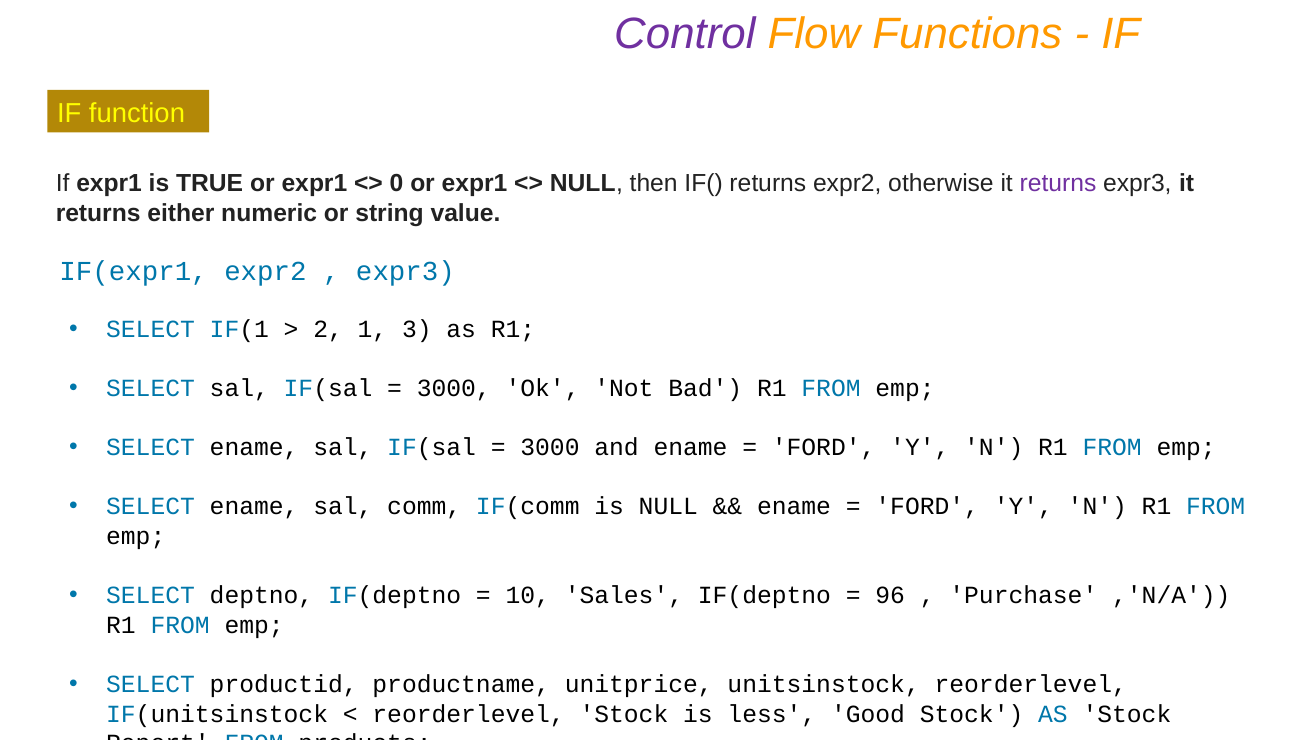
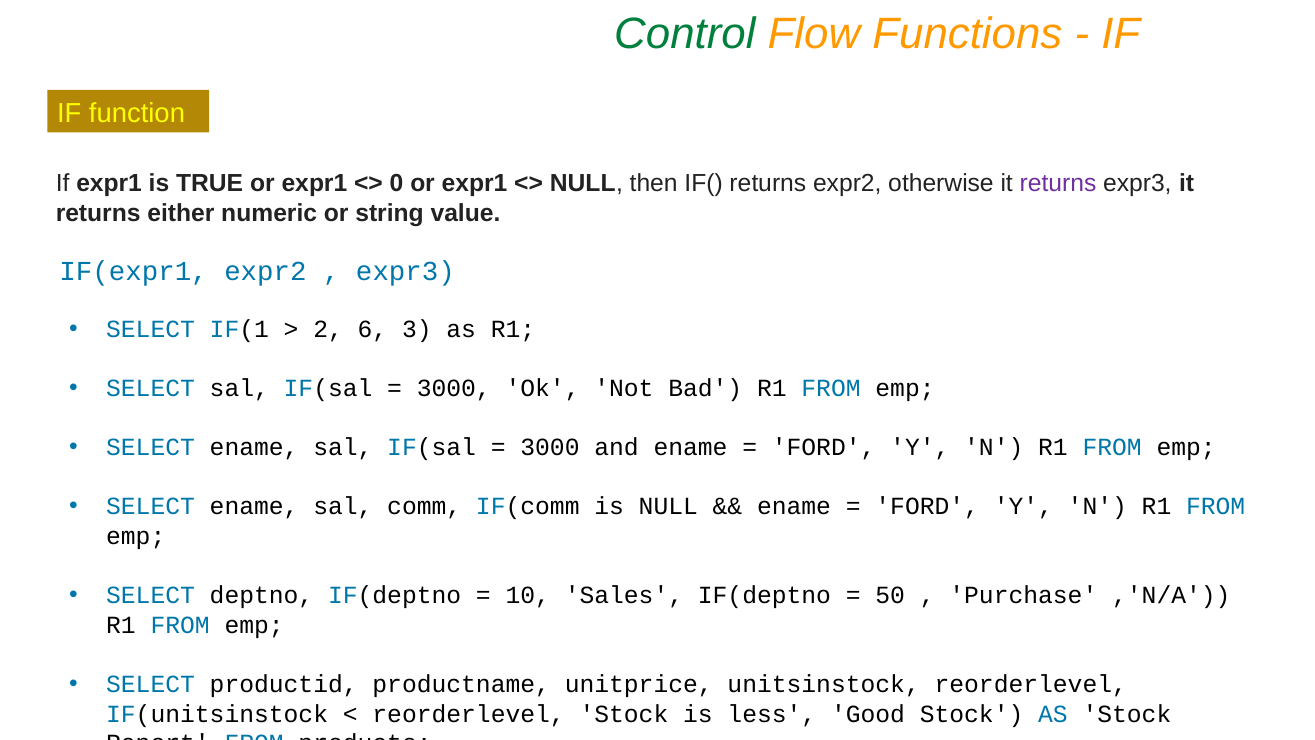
Control colour: purple -> green
1: 1 -> 6
96: 96 -> 50
